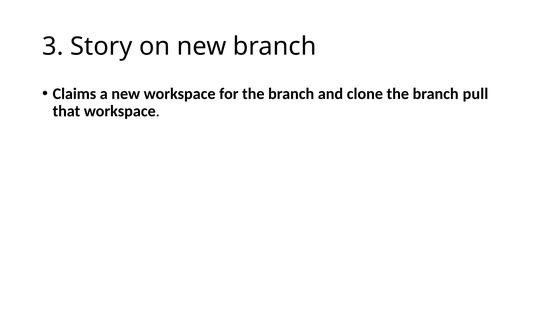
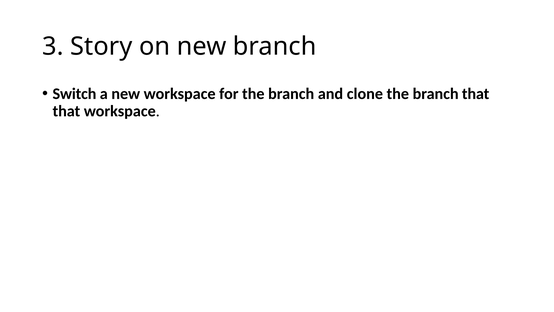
Claims: Claims -> Switch
branch pull: pull -> that
